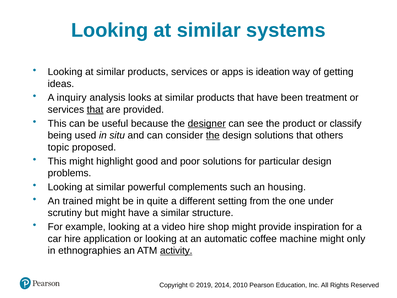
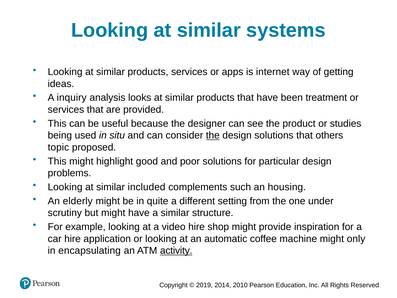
ideation: ideation -> internet
that at (95, 110) underline: present -> none
designer underline: present -> none
classify: classify -> studies
powerful: powerful -> included
trained: trained -> elderly
ethnographies: ethnographies -> encapsulating
